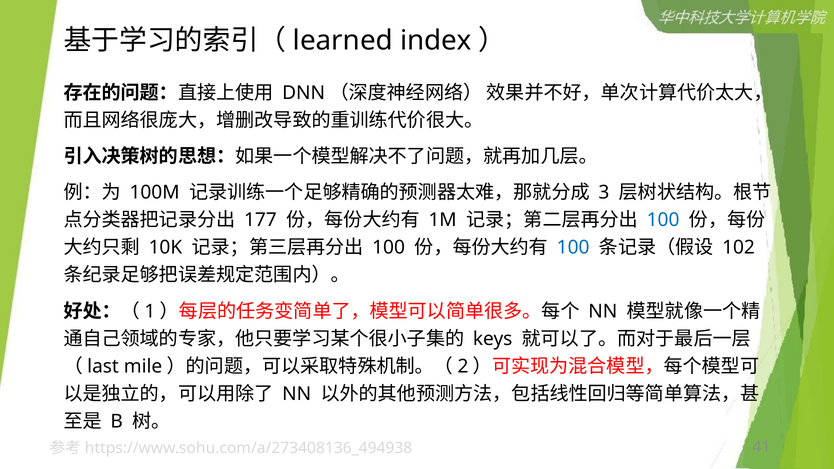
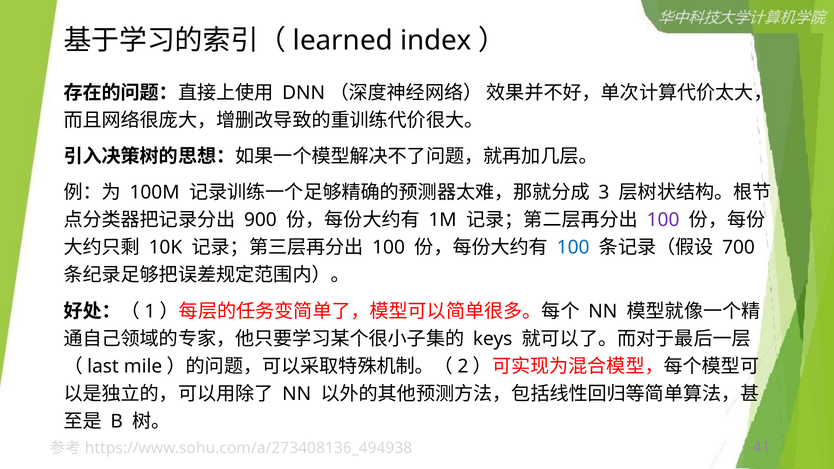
177: 177 -> 900
100 at (663, 220) colour: blue -> purple
102: 102 -> 700
